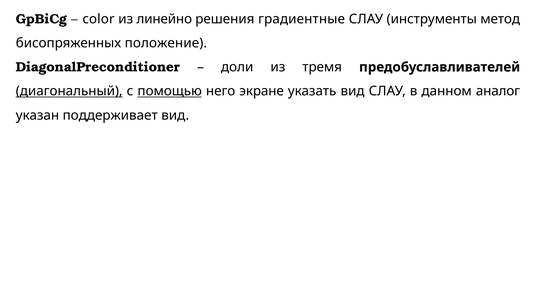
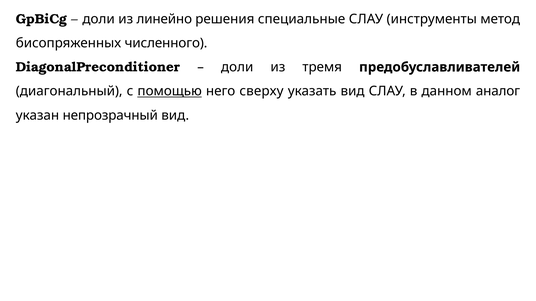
color at (99, 19): color -> доли
градиентные: градиентные -> специальные
положение: положение -> численного
диагональный underline: present -> none
экране: экране -> сверху
поддерживает: поддерживает -> непрозрачный
